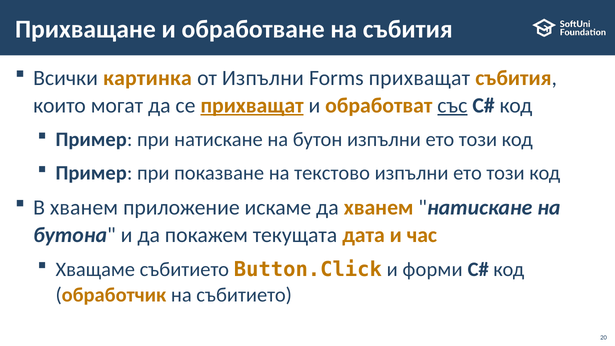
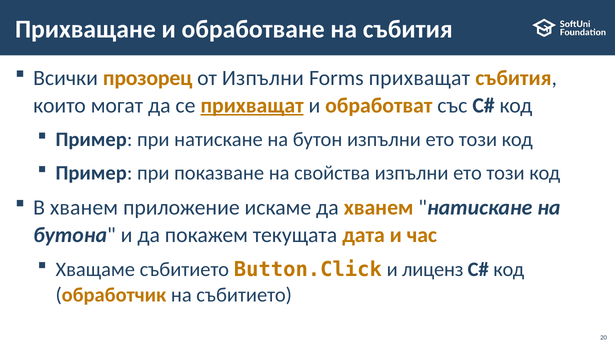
картинка: картинка -> прозорец
със underline: present -> none
текстово: текстово -> свойства
форми: форми -> лиценз
